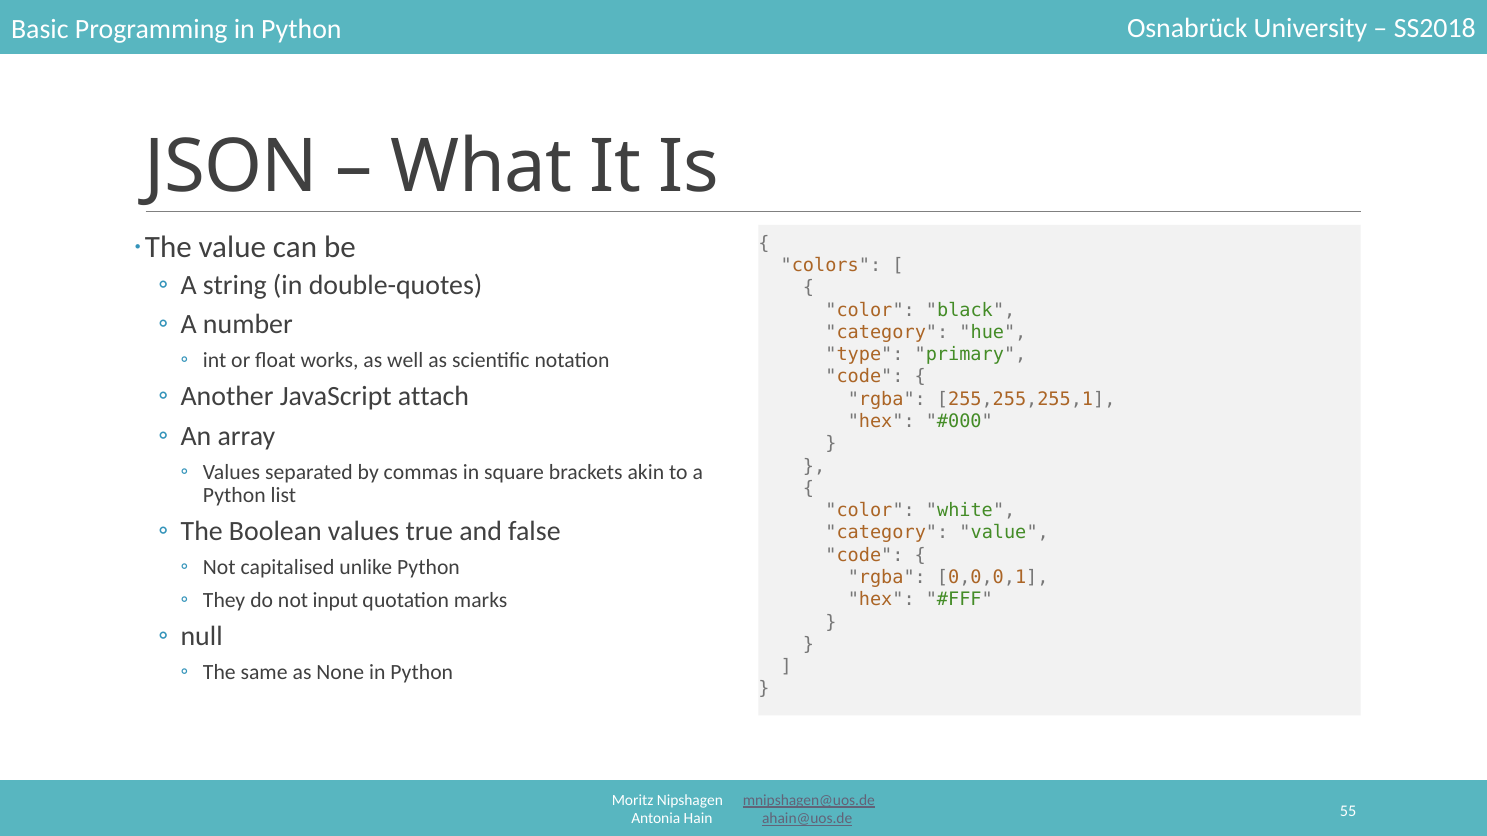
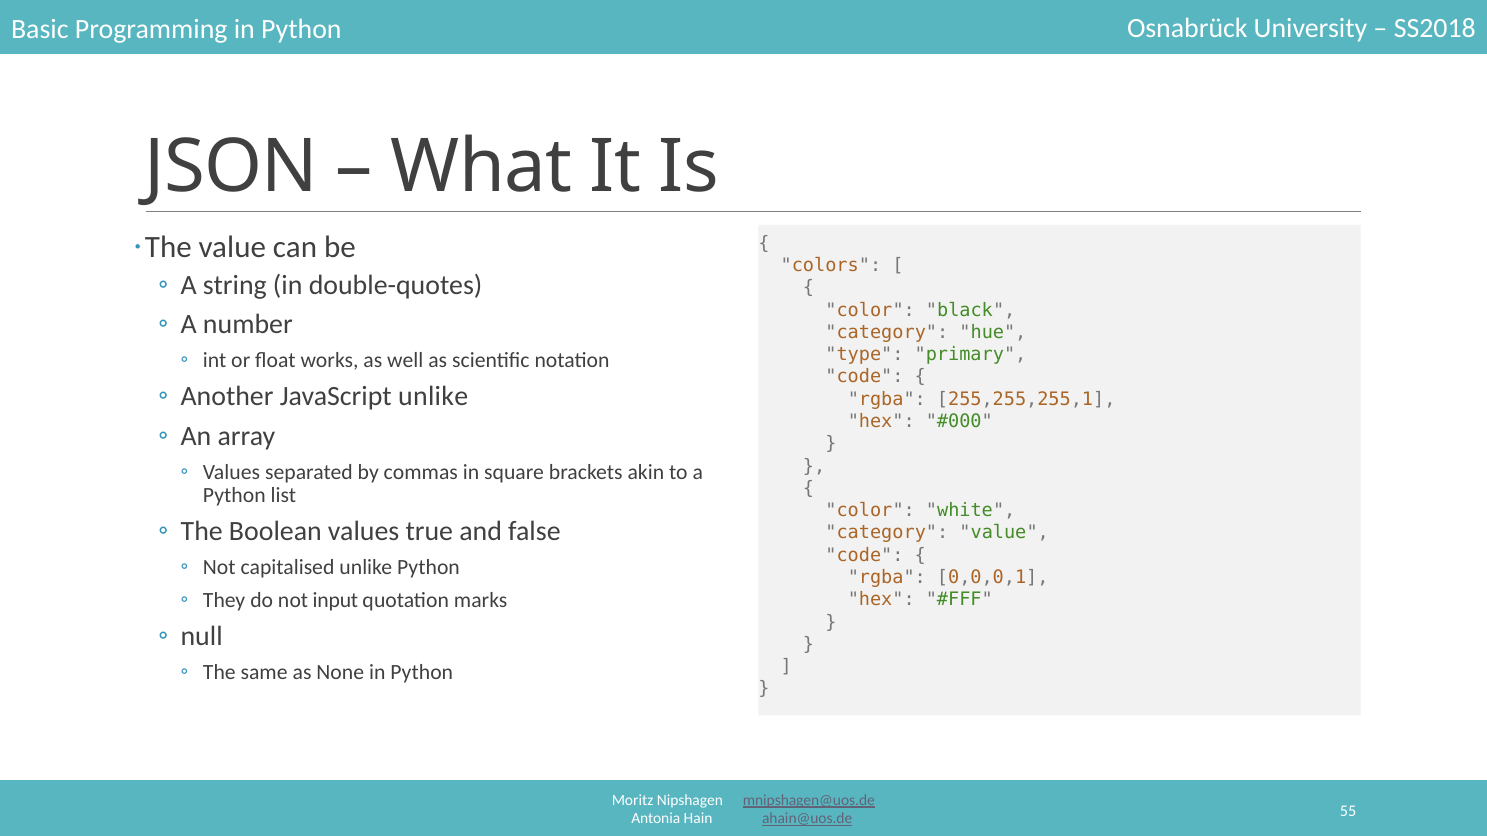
JavaScript attach: attach -> unlike
